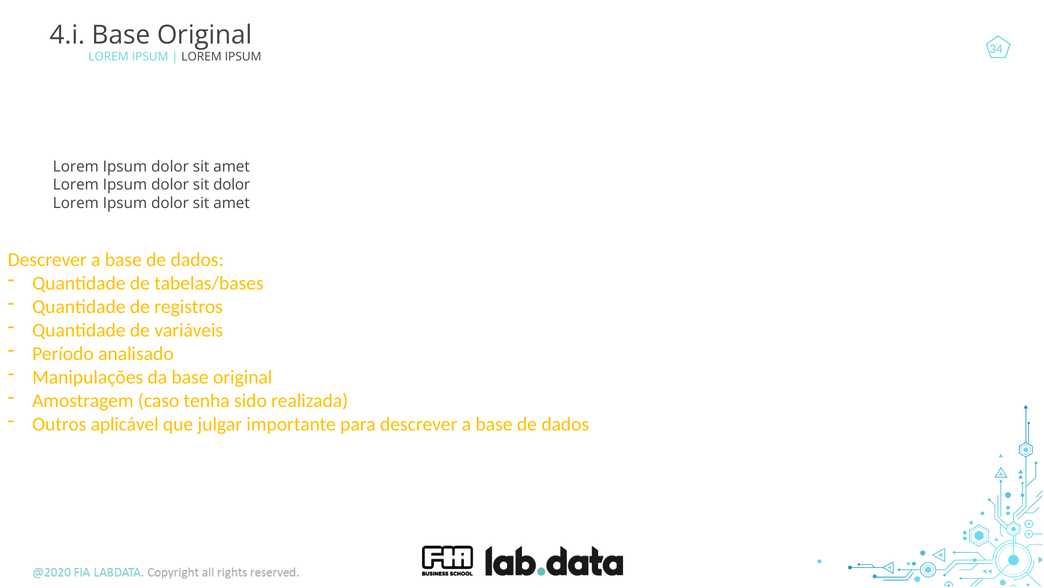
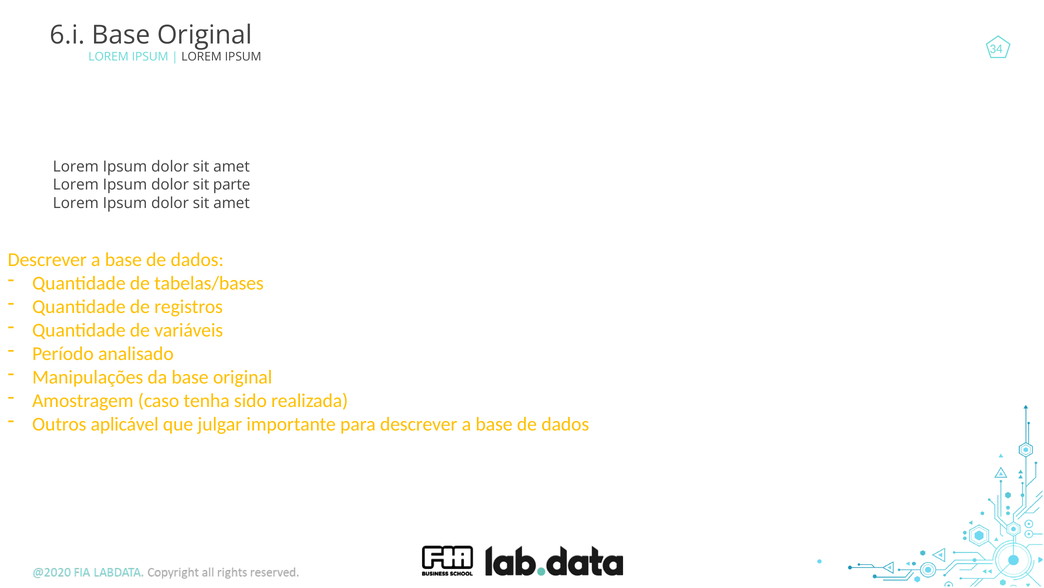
4.i: 4.i -> 6.i
sit dolor: dolor -> parte
